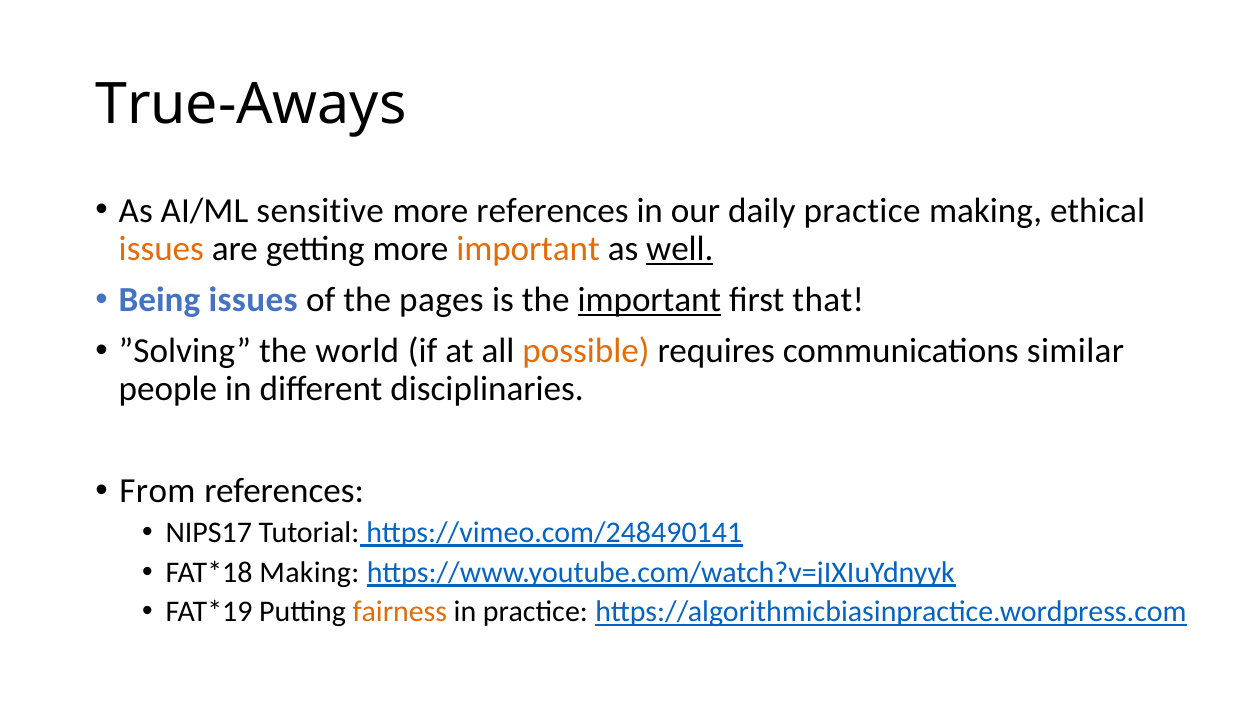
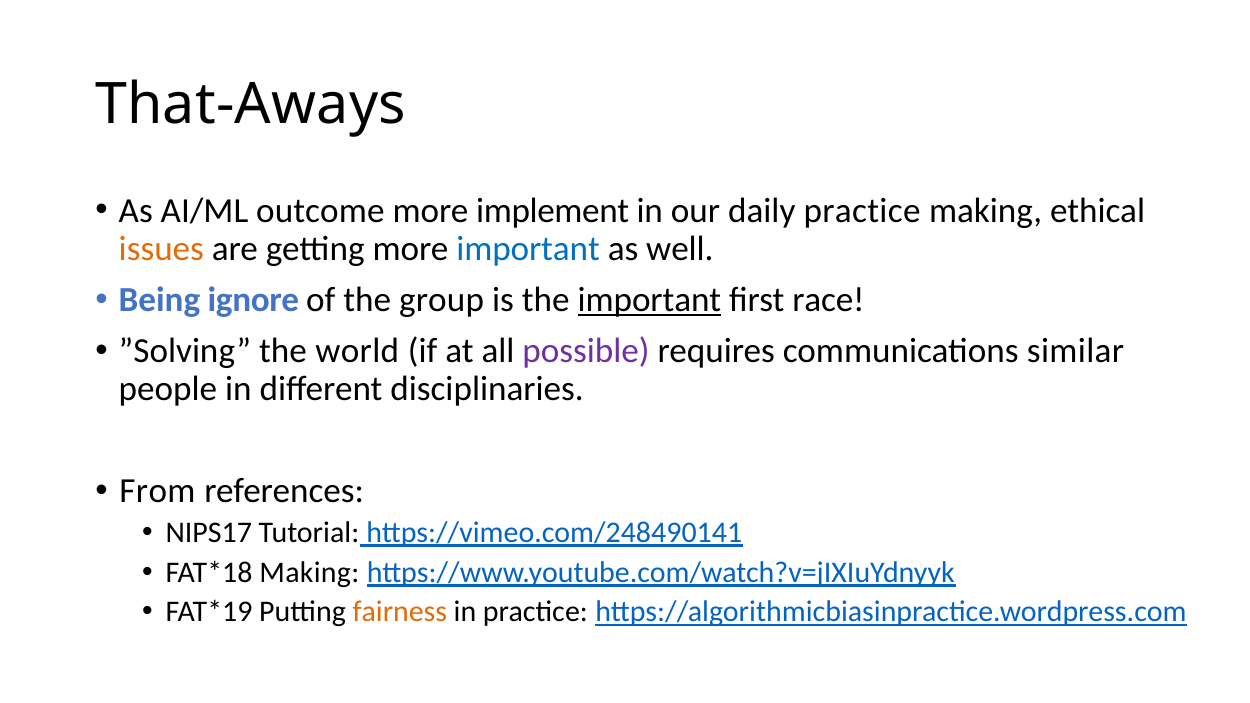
True-Aways: True-Aways -> That-Aways
sensitive: sensitive -> outcome
more references: references -> implement
important at (528, 249) colour: orange -> blue
well underline: present -> none
Being issues: issues -> ignore
pages: pages -> group
that: that -> race
possible colour: orange -> purple
